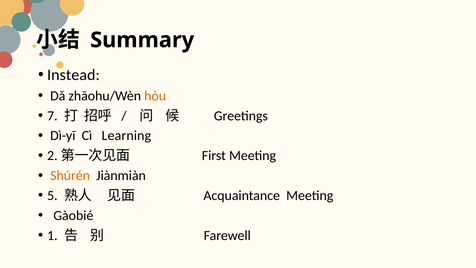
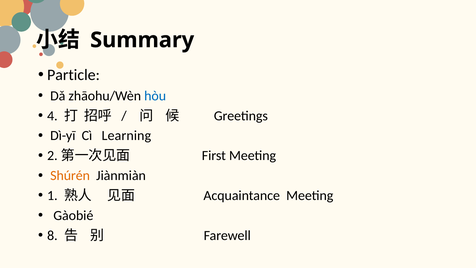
Instead: Instead -> Particle
hòu colour: orange -> blue
7: 7 -> 4
5: 5 -> 1
1: 1 -> 8
